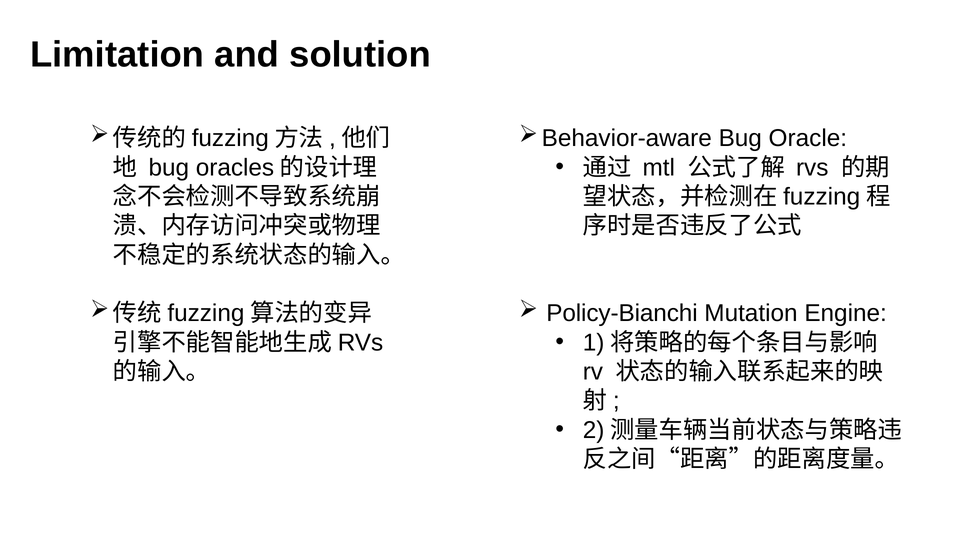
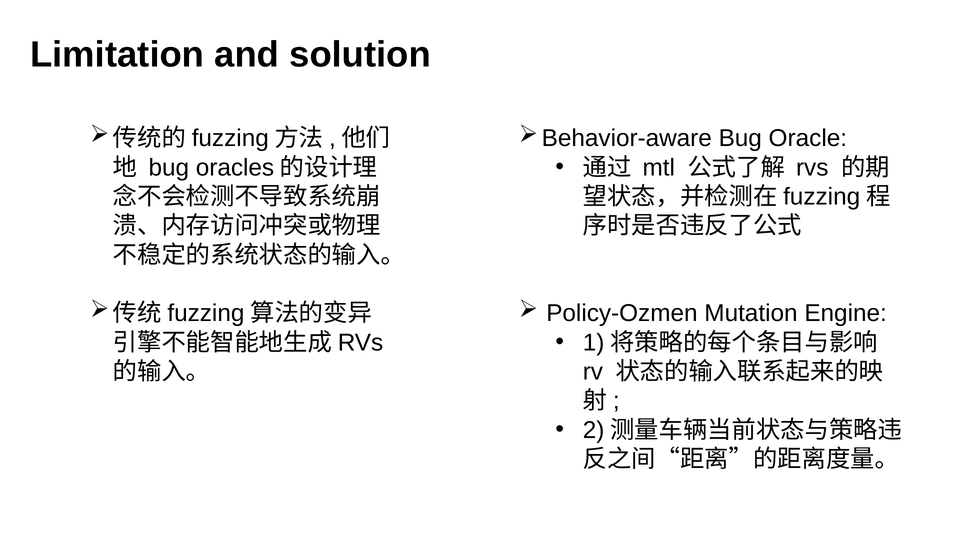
Policy-Bianchi: Policy-Bianchi -> Policy-Ozmen
